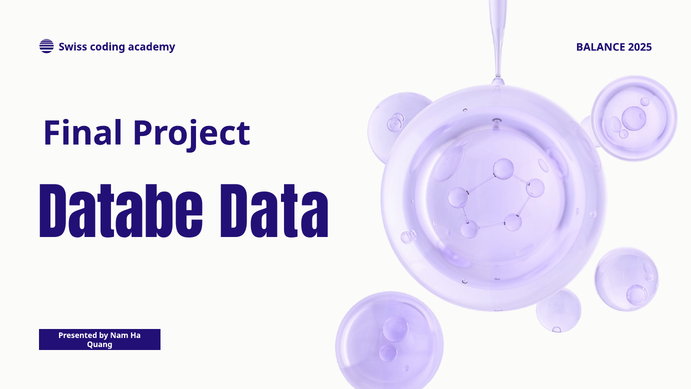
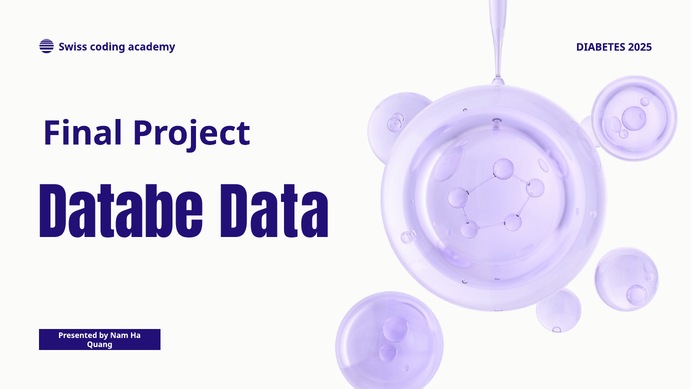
BALANCE: BALANCE -> DIABETES
